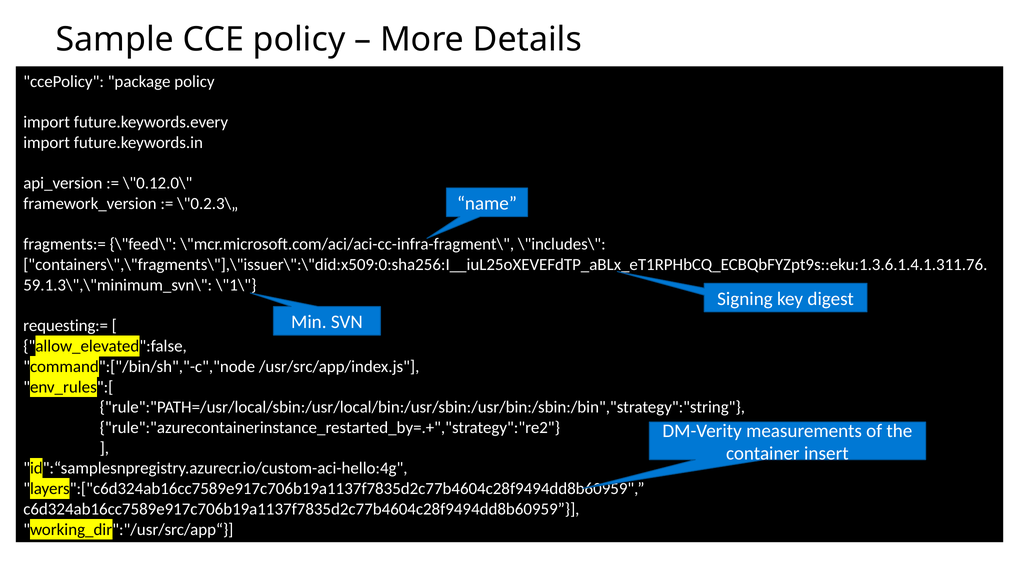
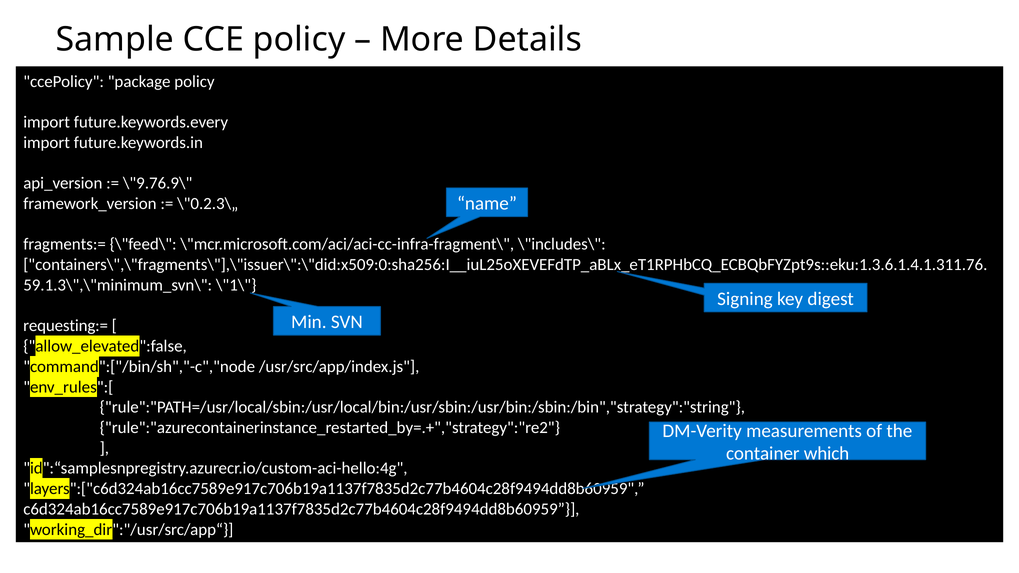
\"0.12.0\: \"0.12.0\ -> \"9.76.9\
insert: insert -> which
